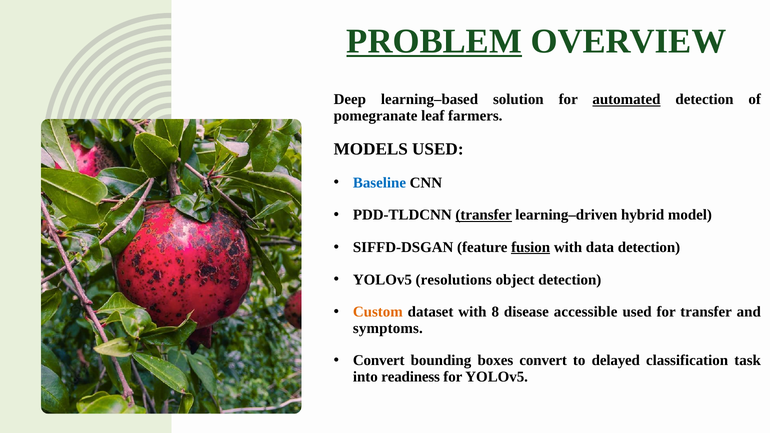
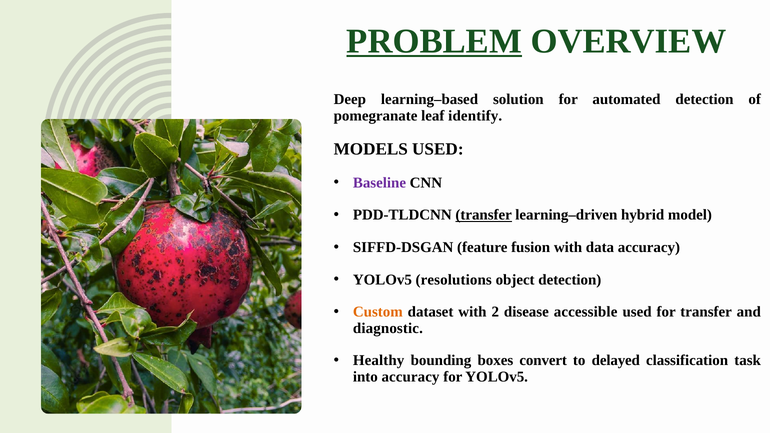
automated underline: present -> none
farmers: farmers -> identify
Baseline colour: blue -> purple
fusion underline: present -> none
data detection: detection -> accuracy
8: 8 -> 2
symptoms: symptoms -> diagnostic
Convert at (379, 361): Convert -> Healthy
into readiness: readiness -> accuracy
